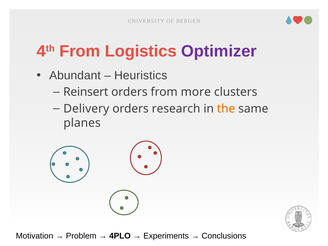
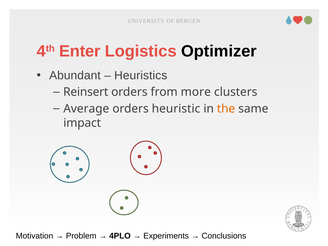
4th From: From -> Enter
Optimizer colour: purple -> black
Delivery: Delivery -> Average
research: research -> heuristic
planes: planes -> impact
